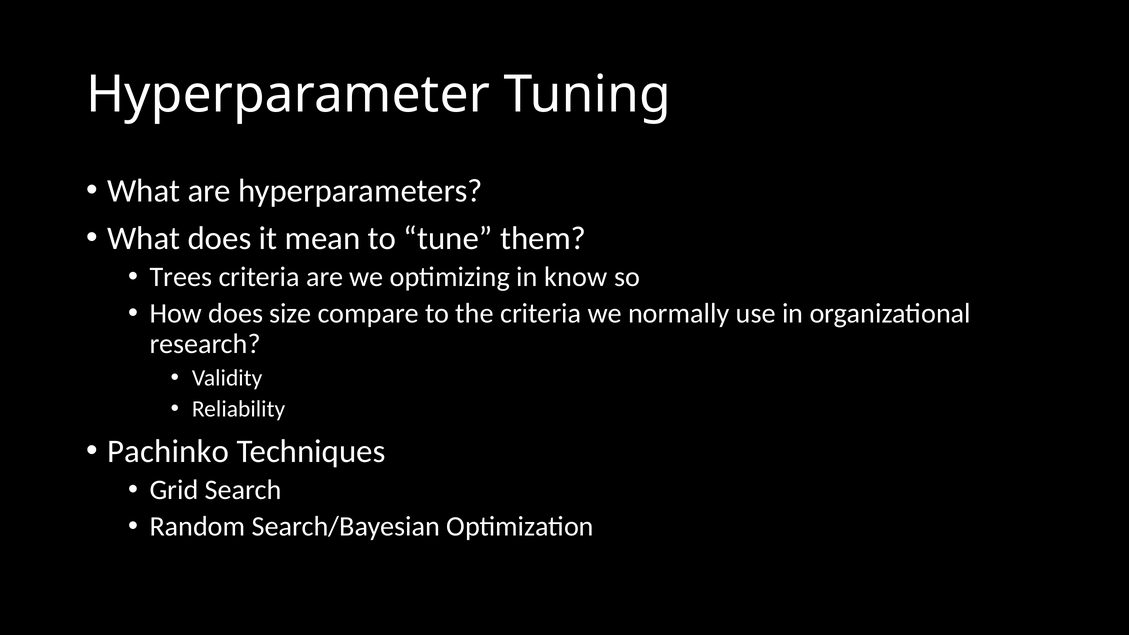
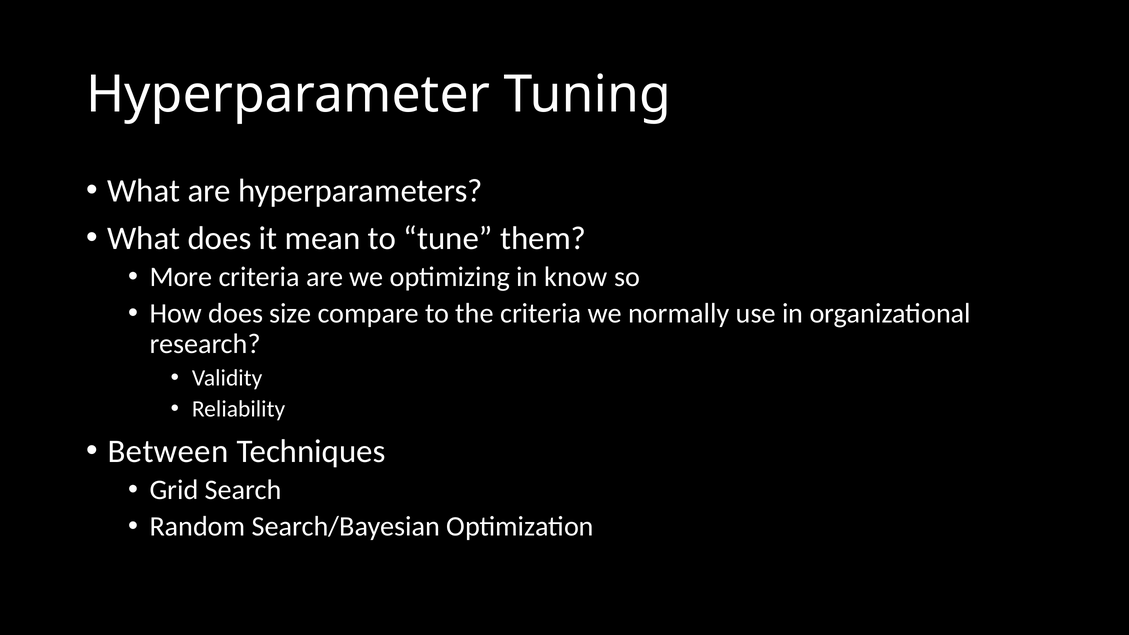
Trees: Trees -> More
Pachinko: Pachinko -> Between
